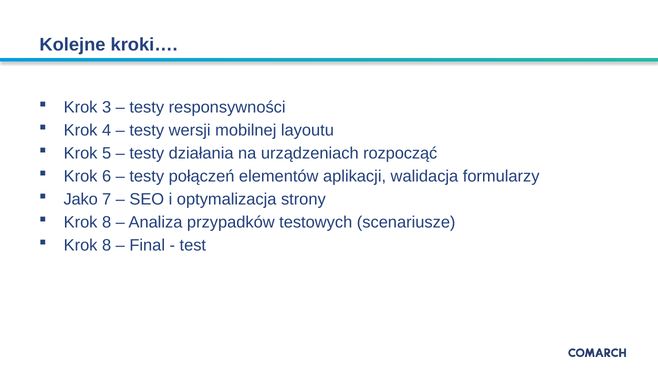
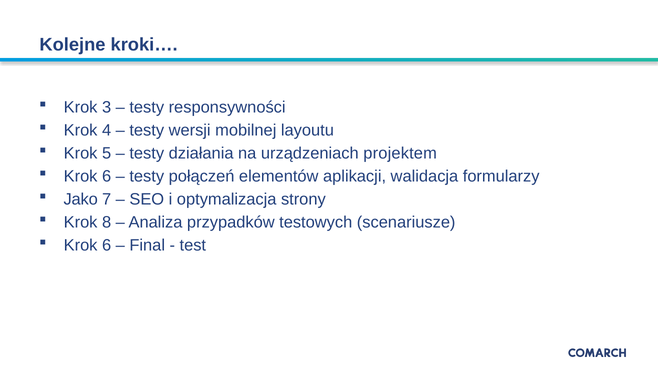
rozpocząć: rozpocząć -> projektem
8 at (107, 246): 8 -> 6
